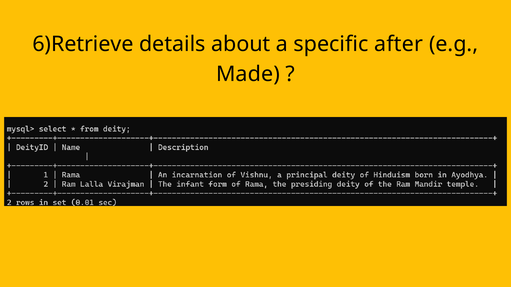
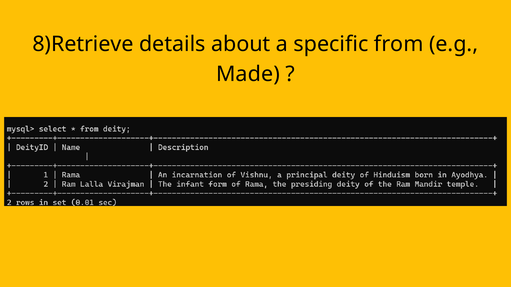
6)Retrieve: 6)Retrieve -> 8)Retrieve
after: after -> from
